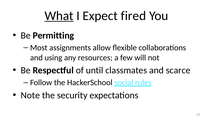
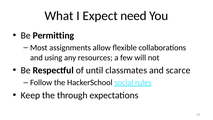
What underline: present -> none
fired: fired -> need
Note: Note -> Keep
security: security -> through
